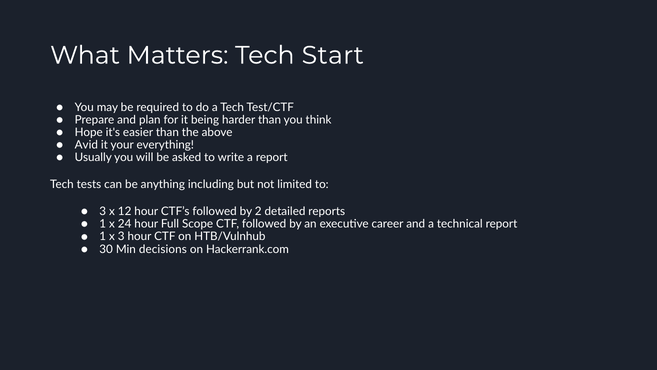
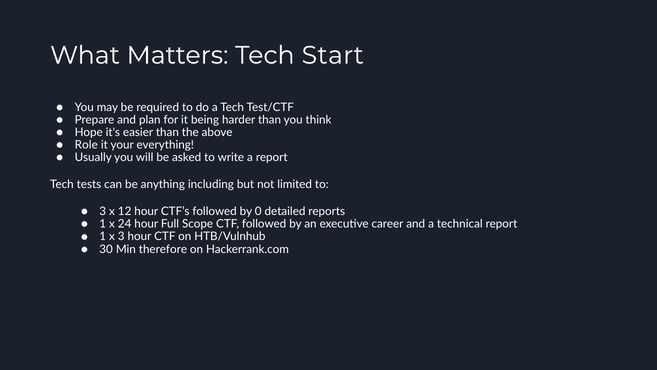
Avid: Avid -> Role
2: 2 -> 0
decisions: decisions -> therefore
